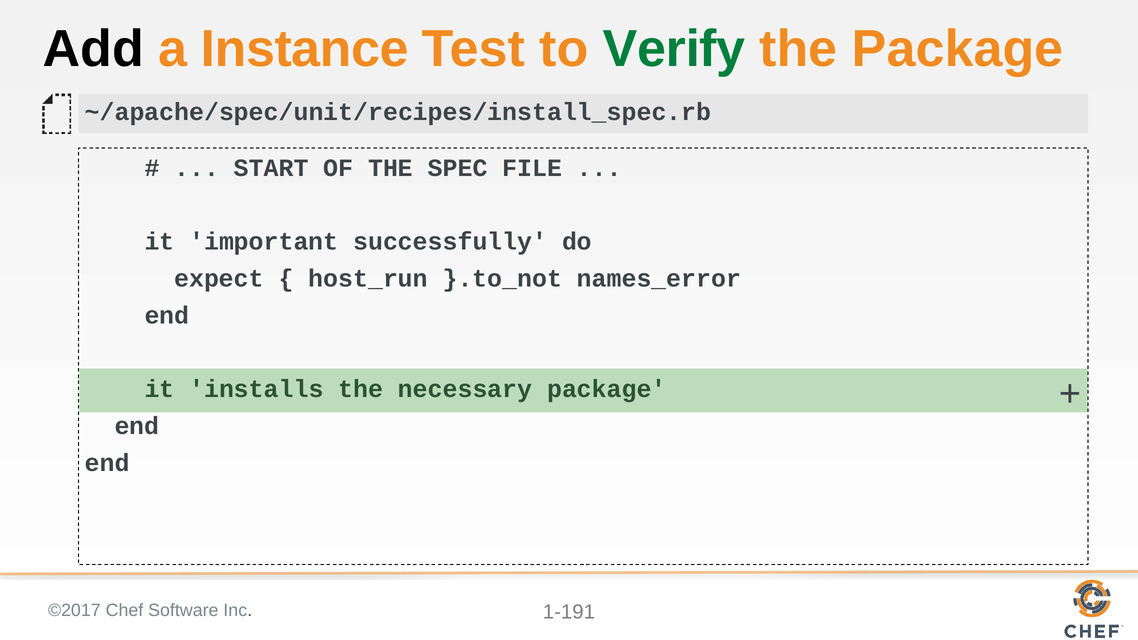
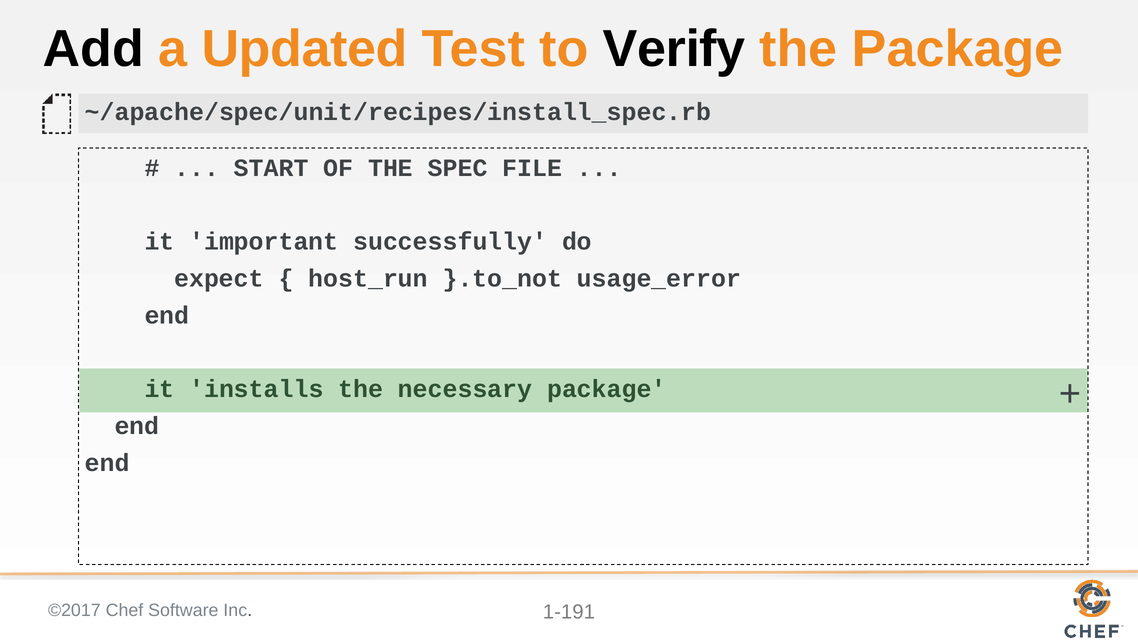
Instance: Instance -> Updated
Verify colour: green -> black
names_error: names_error -> usage_error
